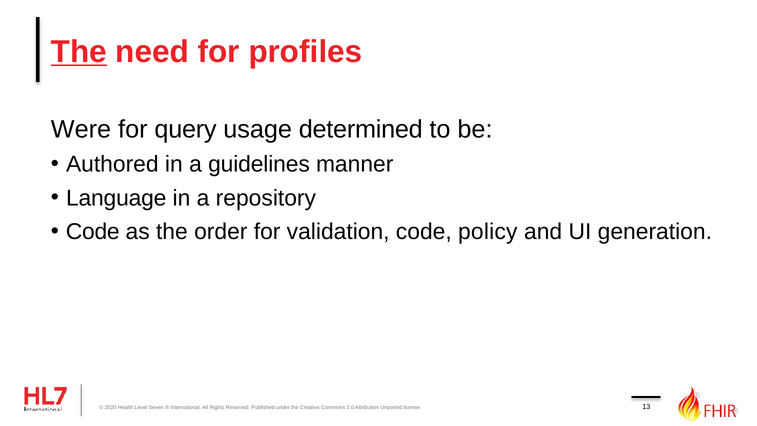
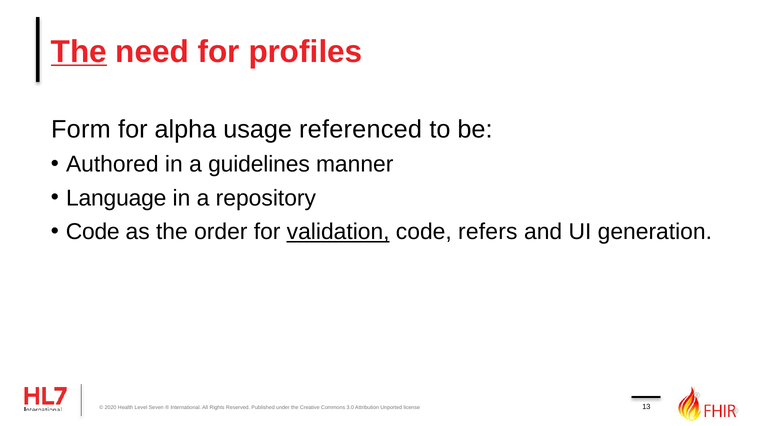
Were: Were -> Form
query: query -> alpha
determined: determined -> referenced
validation underline: none -> present
policy: policy -> refers
